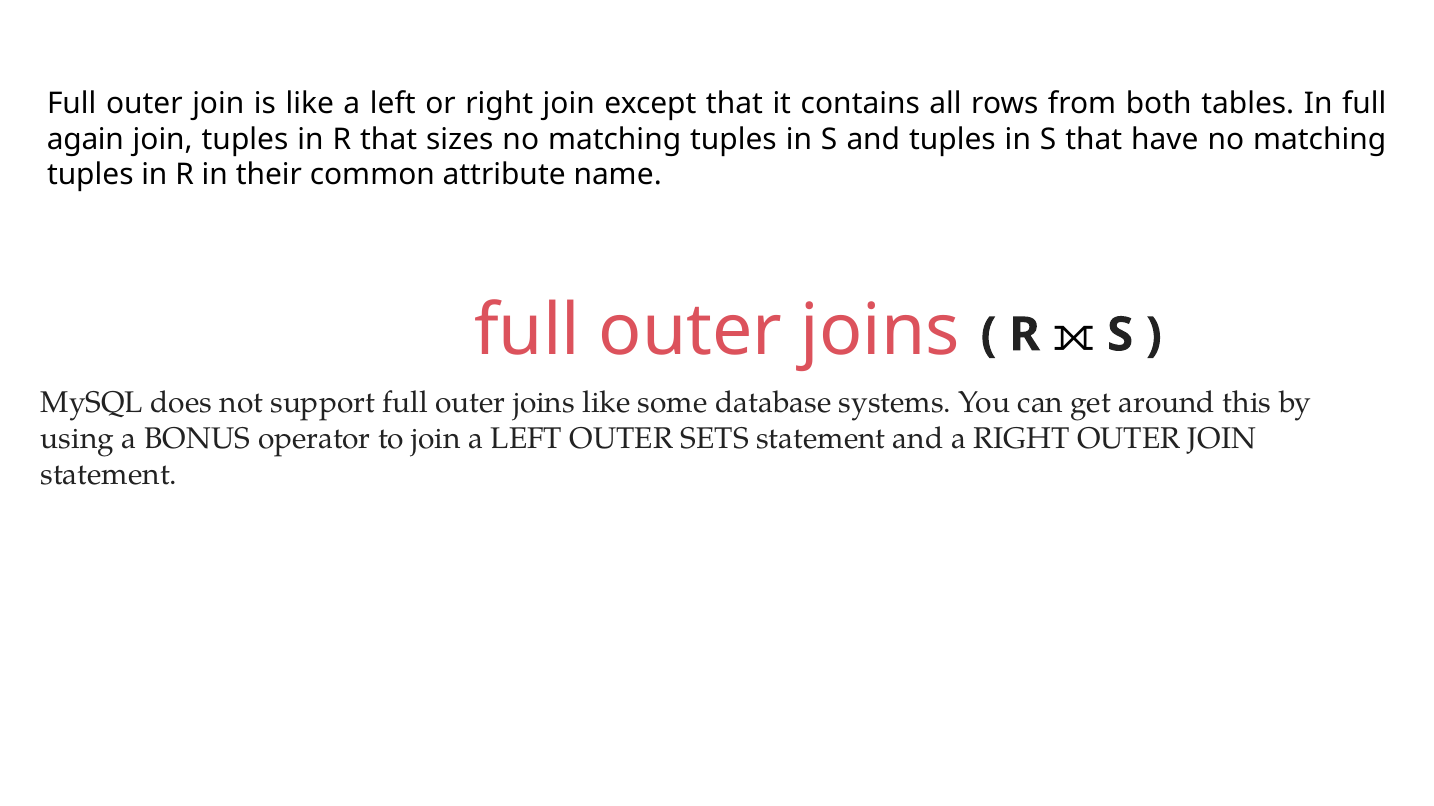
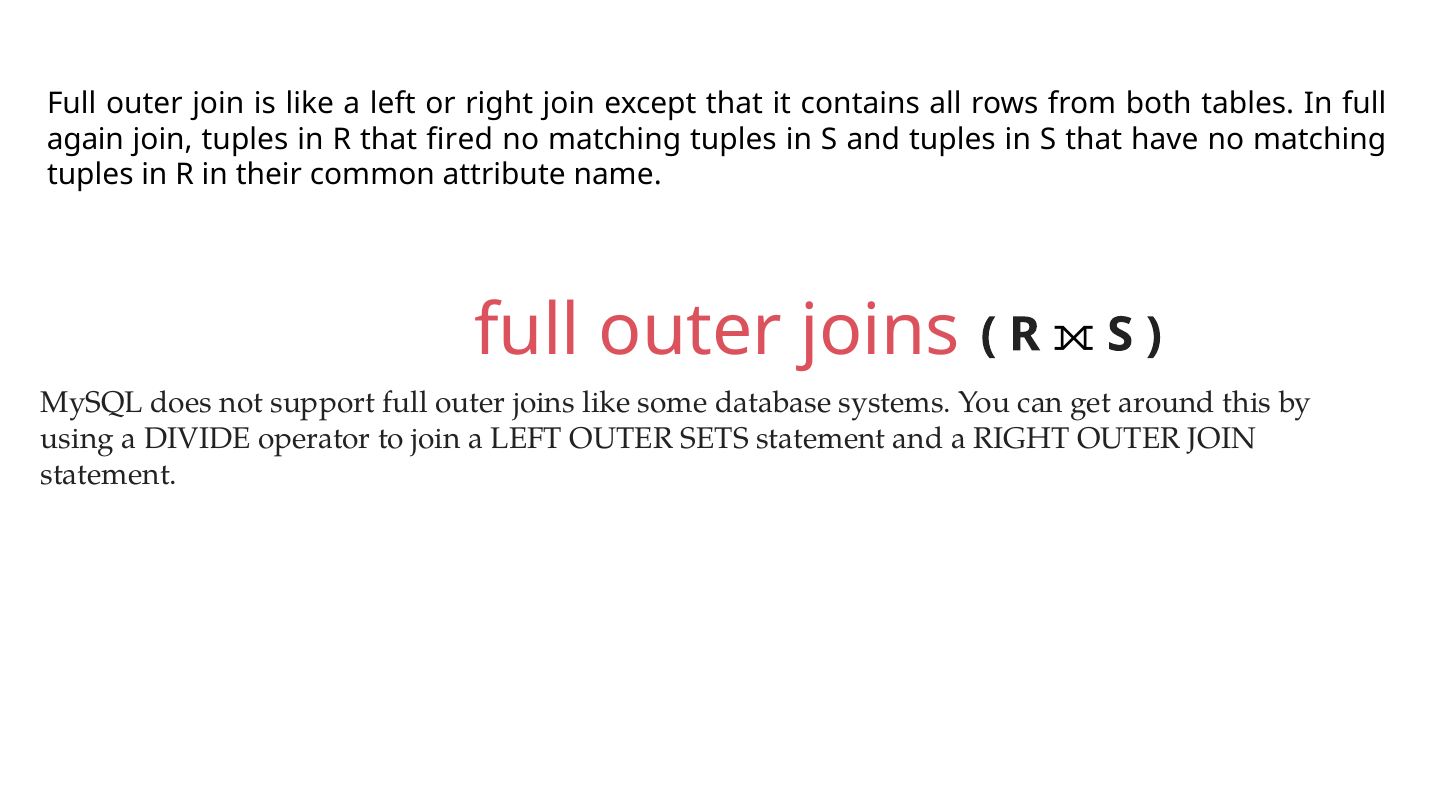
sizes: sizes -> fired
BONUS: BONUS -> DIVIDE
